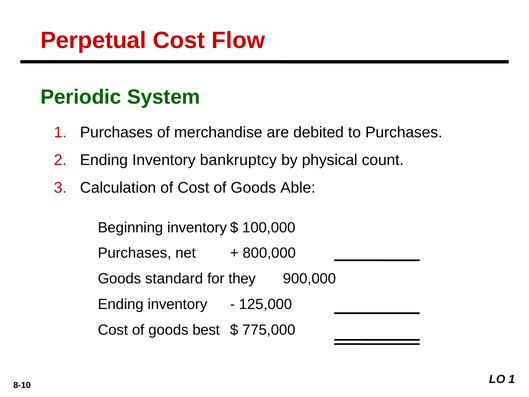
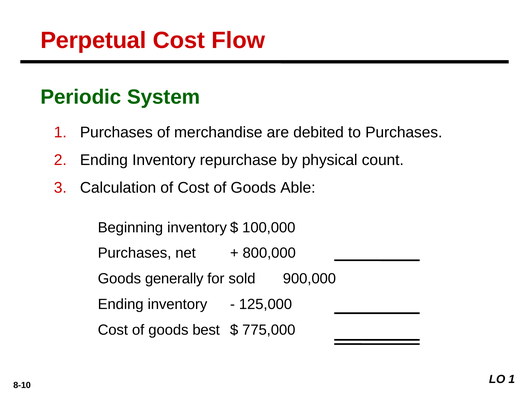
bankruptcy: bankruptcy -> repurchase
standard: standard -> generally
they: they -> sold
